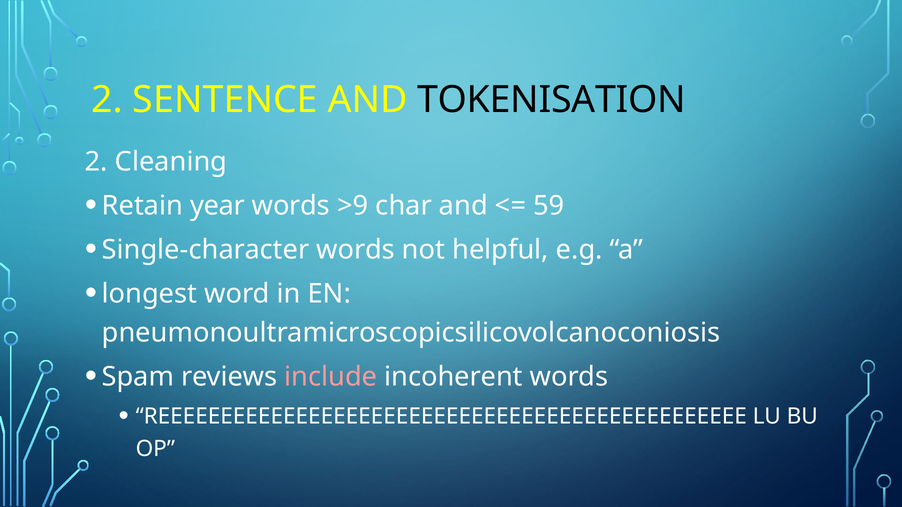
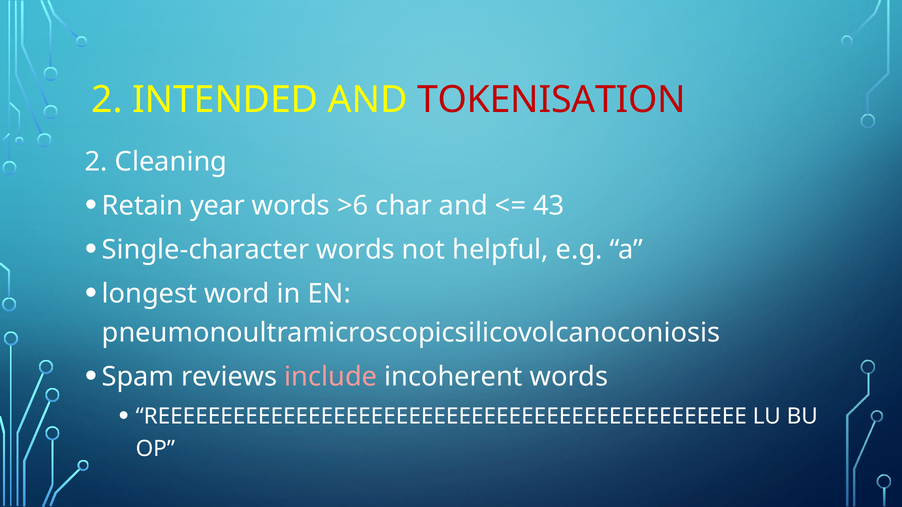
SENTENCE: SENTENCE -> INTENDED
TOKENISATION colour: black -> red
>9: >9 -> >6
59: 59 -> 43
